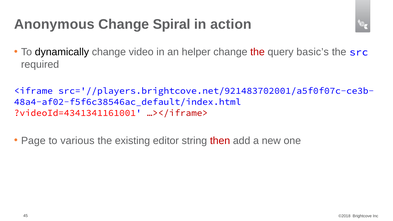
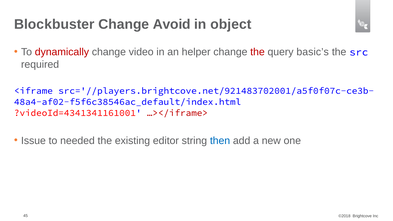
Anonymous: Anonymous -> Blockbuster
Spiral: Spiral -> Avoid
action: action -> object
dynamically colour: black -> red
Page: Page -> Issue
various: various -> needed
then colour: red -> blue
